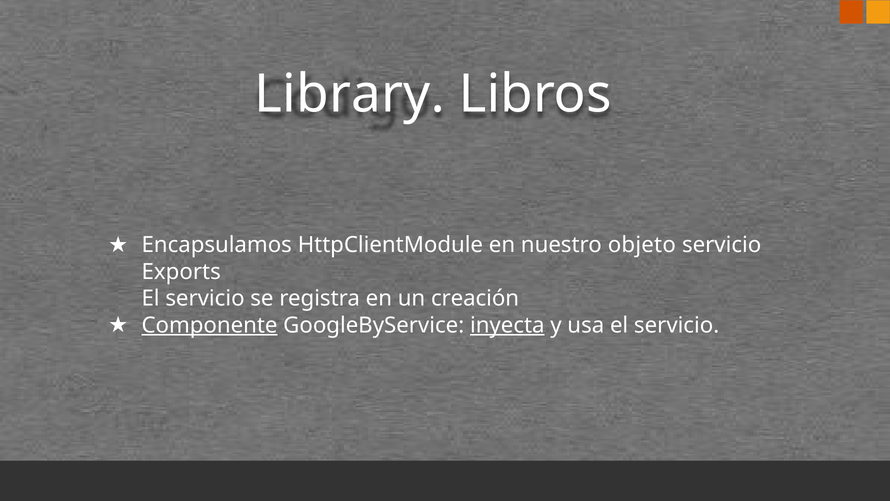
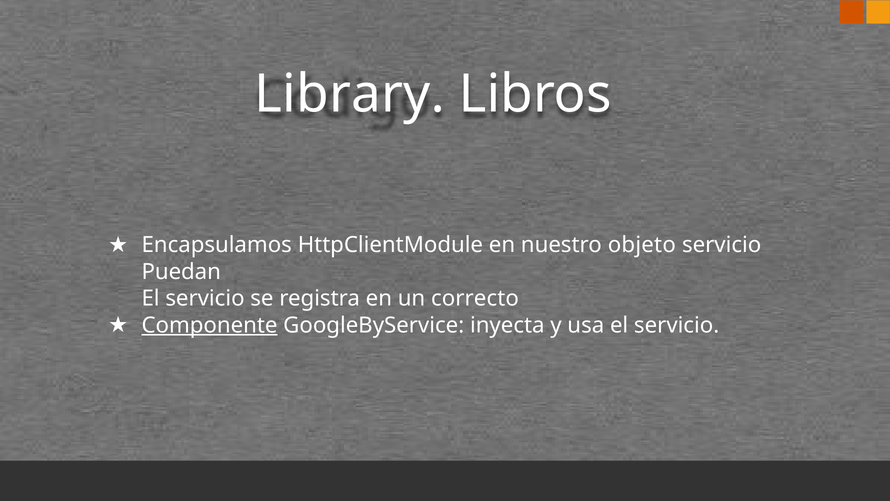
Exports: Exports -> Puedan
creación: creación -> correcto
inyecta underline: present -> none
